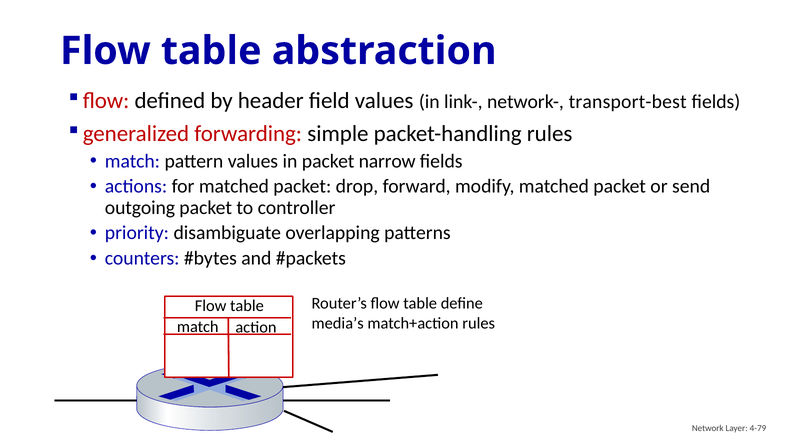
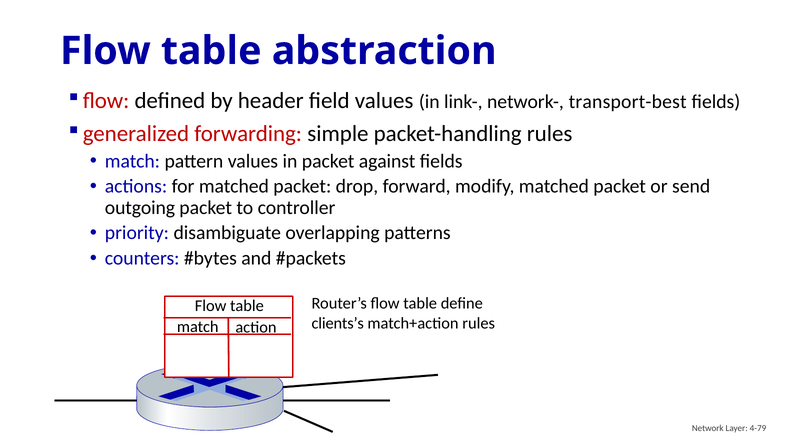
narrow: narrow -> against
media’s: media’s -> clients’s
